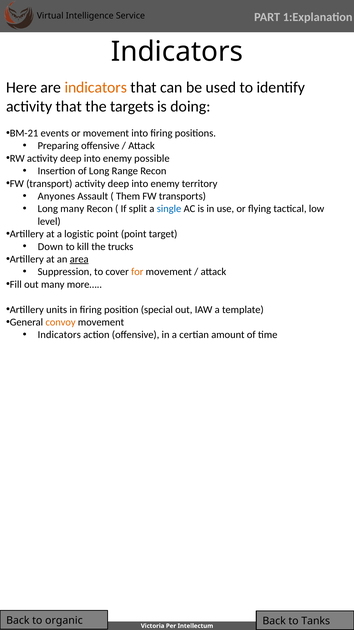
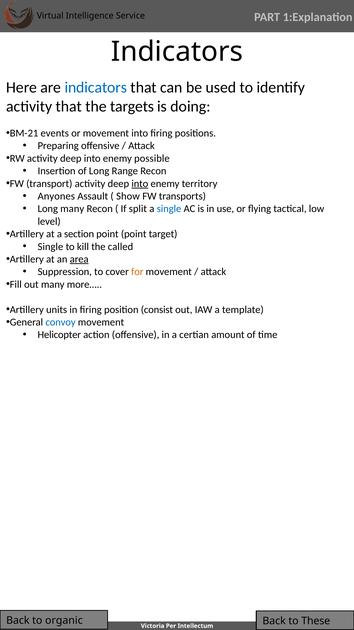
indicators at (96, 87) colour: orange -> blue
into at (140, 183) underline: none -> present
Them: Them -> Show
logistic: logistic -> section
Down at (50, 246): Down -> Single
trucks: trucks -> called
special: special -> consist
convoy colour: orange -> blue
Indicators at (59, 334): Indicators -> Helicopter
Tanks: Tanks -> These
